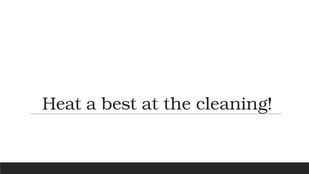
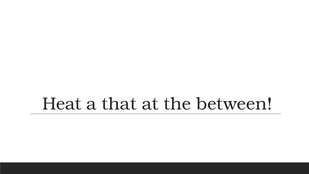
best: best -> that
cleaning: cleaning -> between
